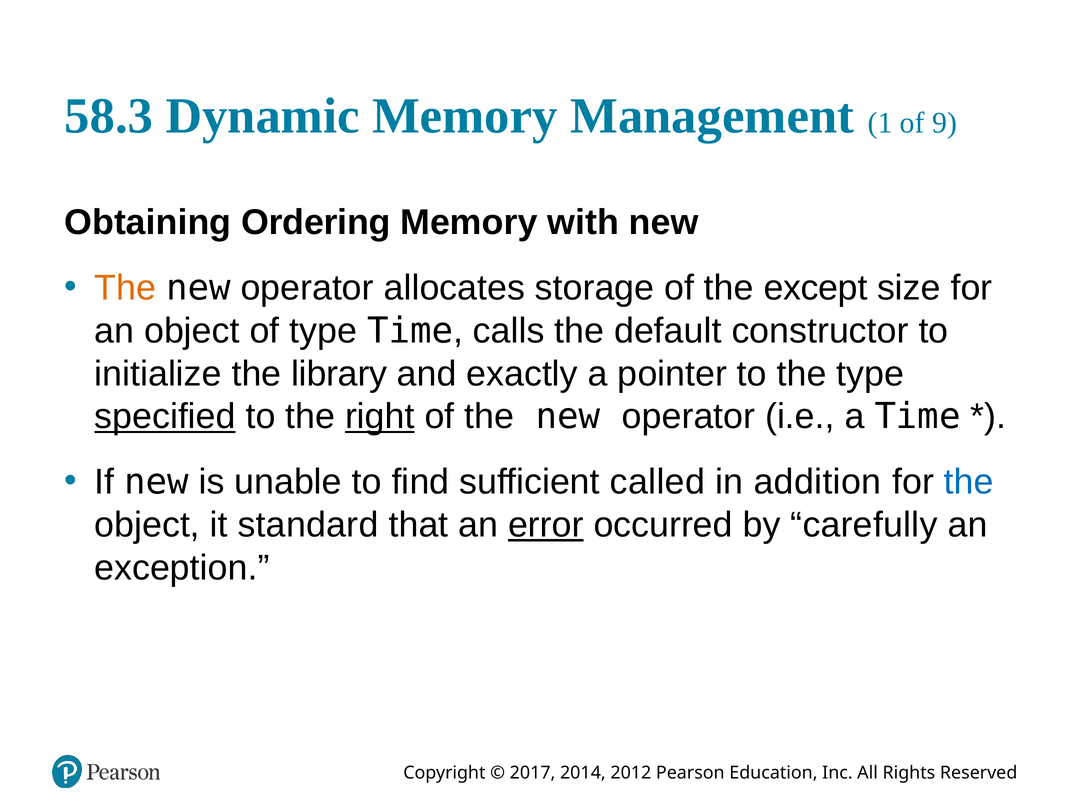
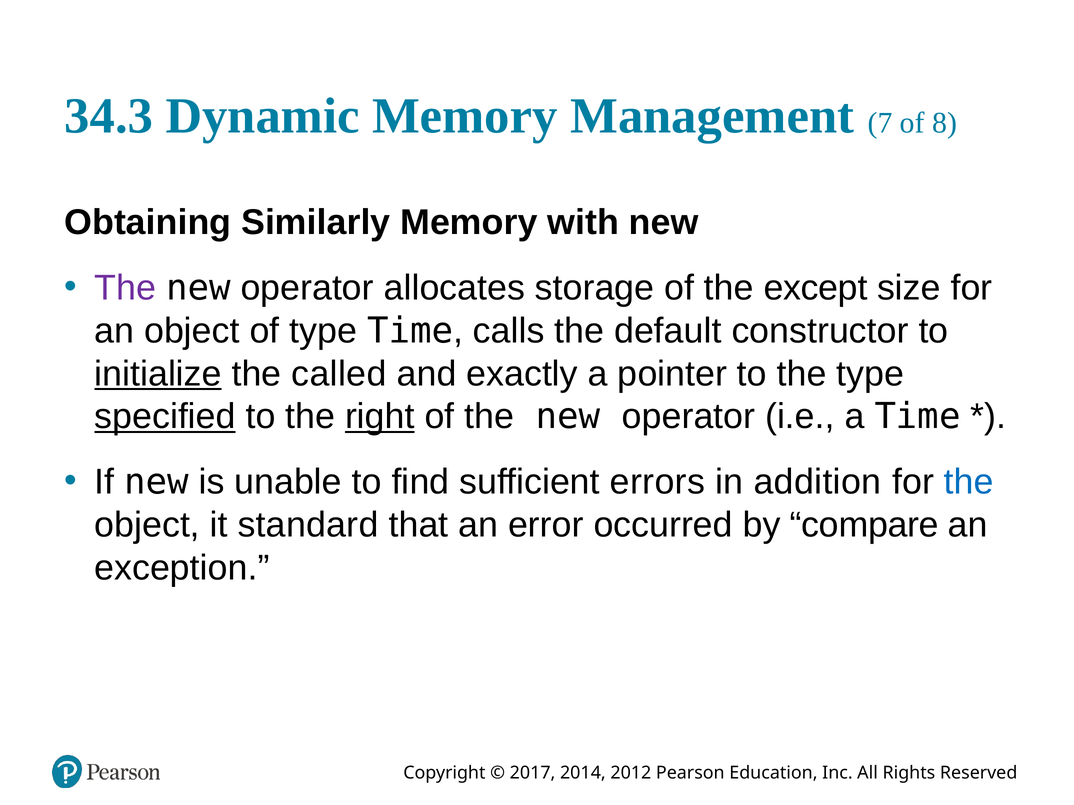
58.3: 58.3 -> 34.3
1: 1 -> 7
9: 9 -> 8
Ordering: Ordering -> Similarly
The at (125, 288) colour: orange -> purple
initialize underline: none -> present
library: library -> called
called: called -> errors
error underline: present -> none
carefully: carefully -> compare
